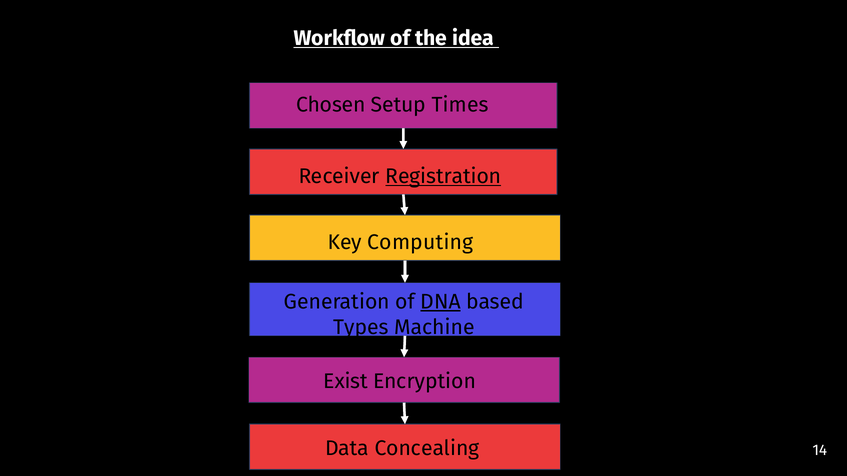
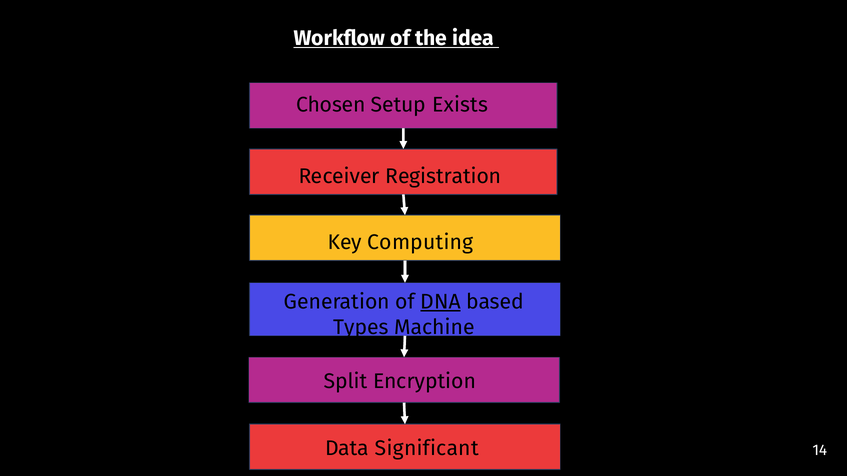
Times: Times -> Exists
Registration underline: present -> none
Exist: Exist -> Split
Concealing: Concealing -> Significant
